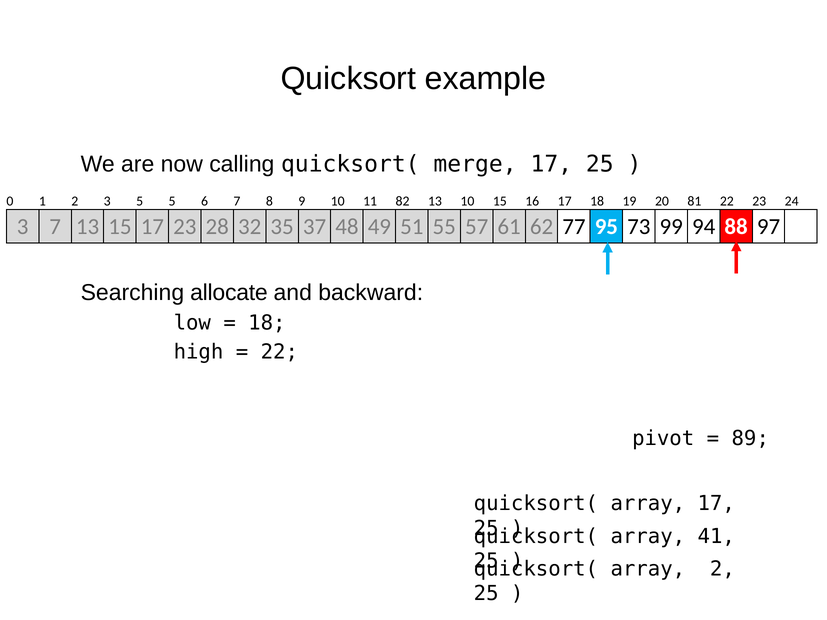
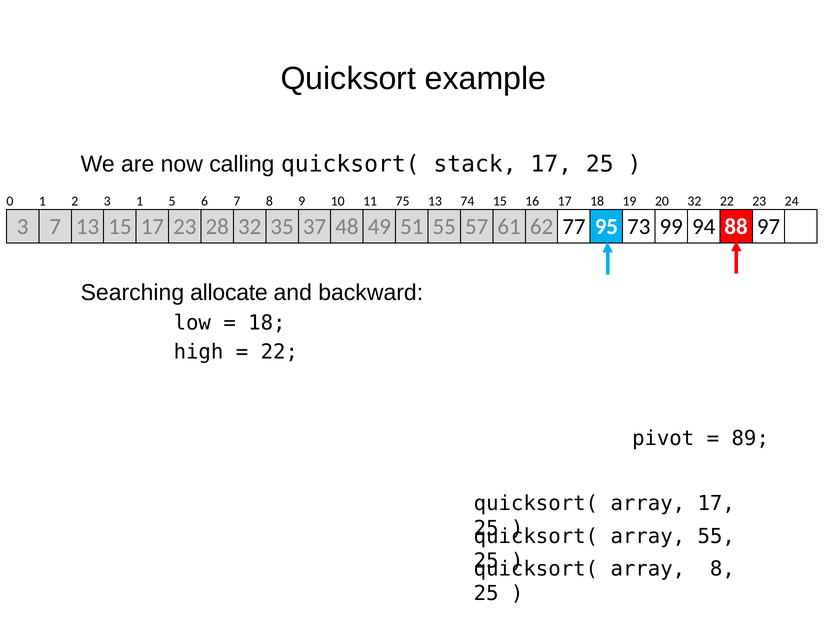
merge: merge -> stack
3 5: 5 -> 1
82: 82 -> 75
13 10: 10 -> 74
20 81: 81 -> 32
array 41: 41 -> 55
array 2: 2 -> 8
